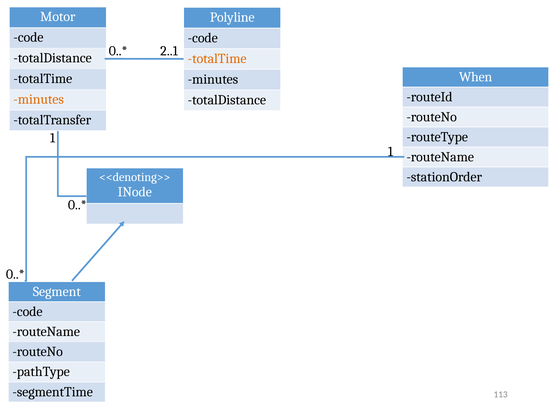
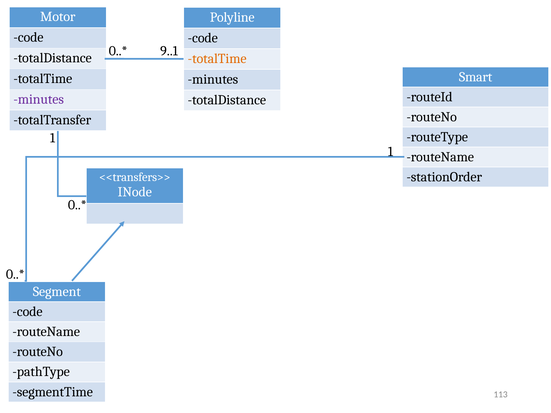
2..1: 2..1 -> 9..1
When: When -> Smart
minutes at (39, 99) colour: orange -> purple
<<denoting>>: <<denoting>> -> <<transfers>>
